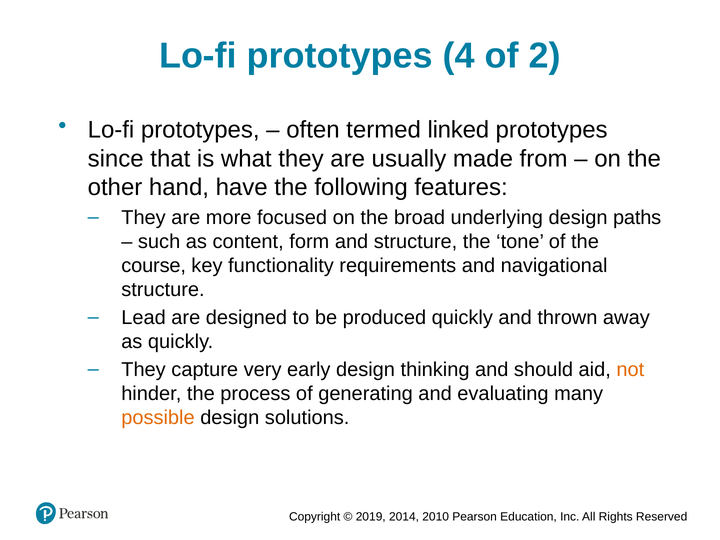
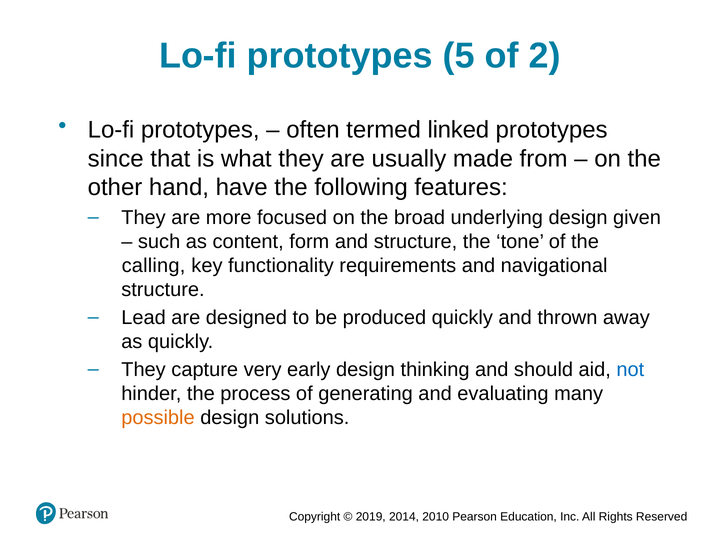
4: 4 -> 5
paths: paths -> given
course: course -> calling
not colour: orange -> blue
